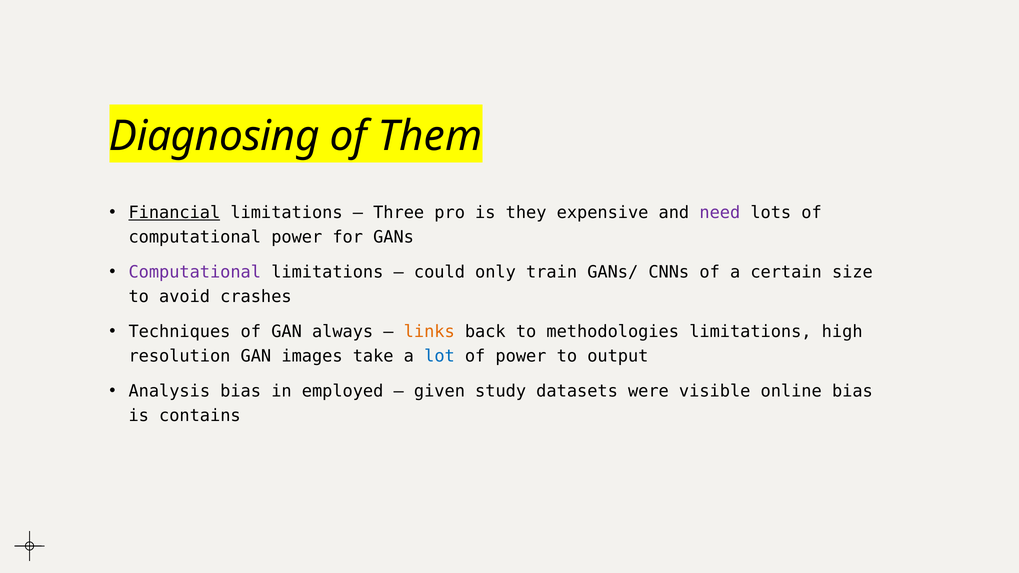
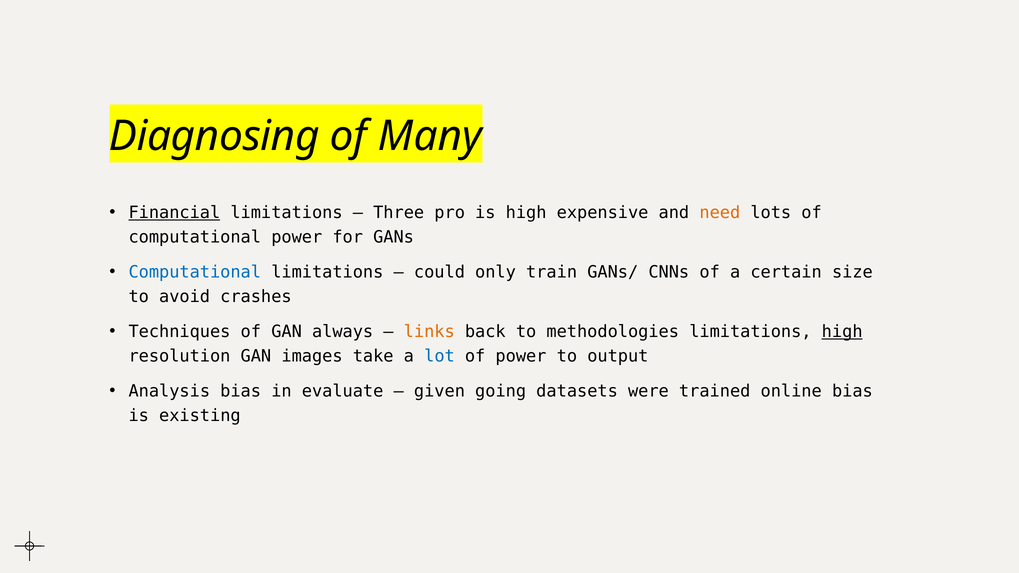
Them: Them -> Many
is they: they -> high
need colour: purple -> orange
Computational at (195, 272) colour: purple -> blue
high at (842, 332) underline: none -> present
employed: employed -> evaluate
study: study -> going
visible: visible -> trained
contains: contains -> existing
